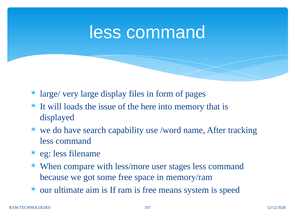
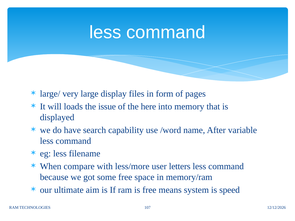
tracking: tracking -> variable
stages: stages -> letters
